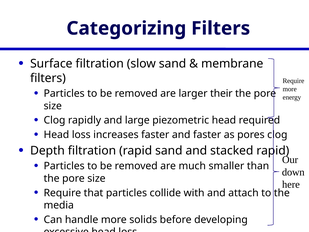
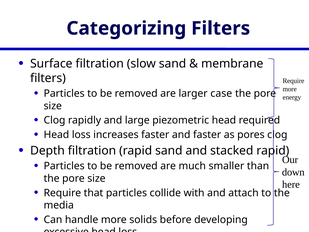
their: their -> case
